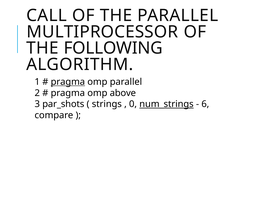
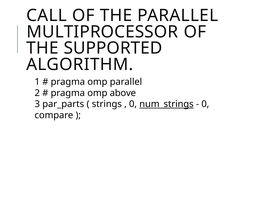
FOLLOWING: FOLLOWING -> SUPPORTED
pragma at (68, 82) underline: present -> none
par_shots: par_shots -> par_parts
6 at (205, 104): 6 -> 0
